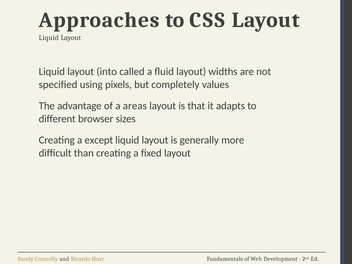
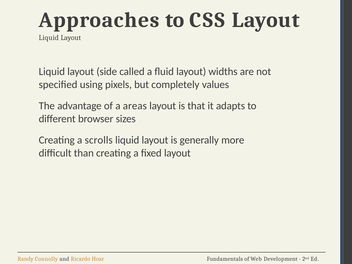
into: into -> side
except: except -> scrolls
